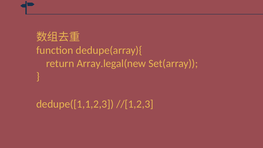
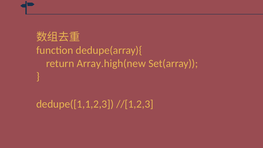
Array.legal(new: Array.legal(new -> Array.high(new
